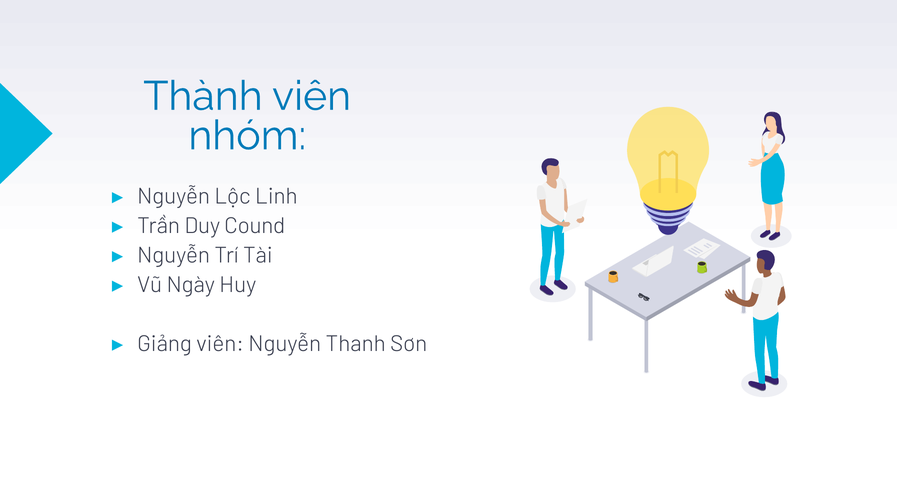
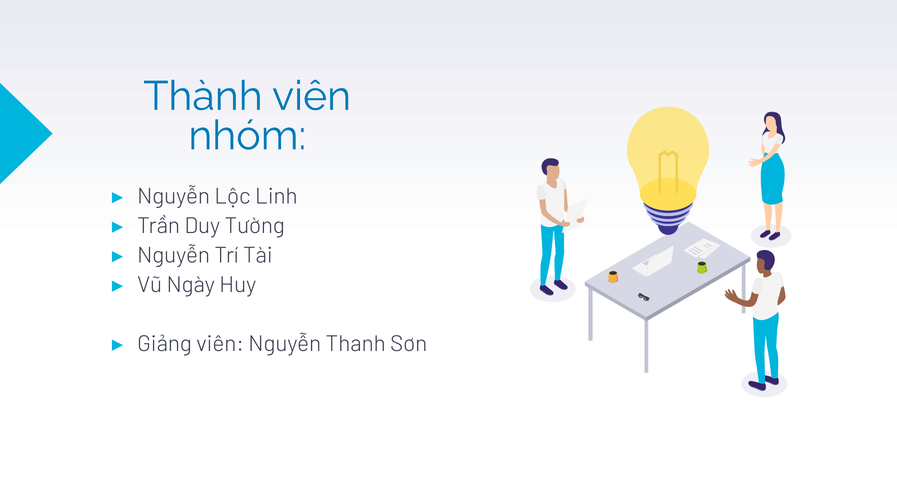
Cound: Cound -> Tường
